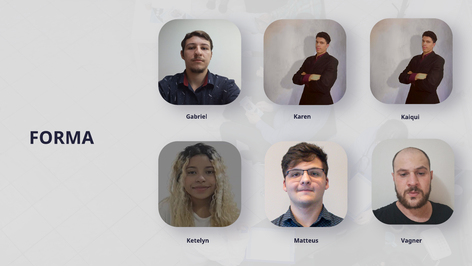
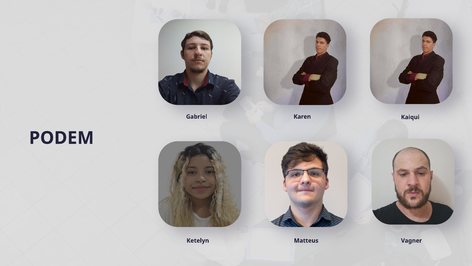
FORMA: FORMA -> PODEM
